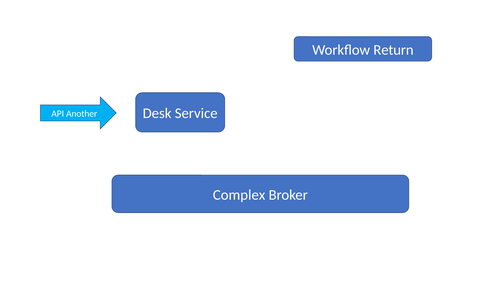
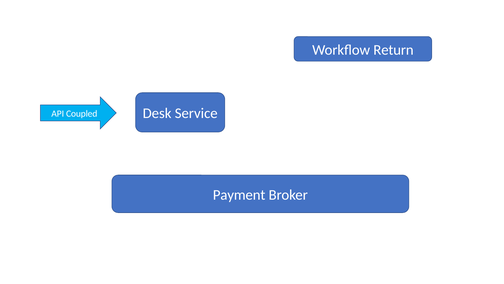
Another: Another -> Coupled
Complex: Complex -> Payment
